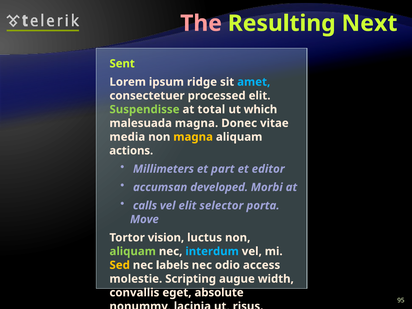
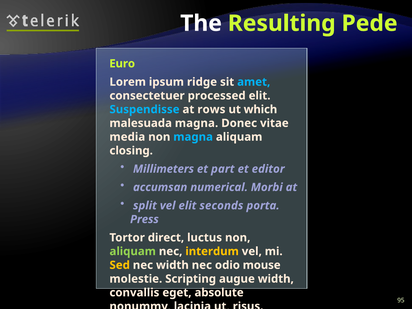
The colour: pink -> white
Next: Next -> Pede
Sent: Sent -> Euro
Suspendisse colour: light green -> light blue
total: total -> rows
magna at (193, 137) colour: yellow -> light blue
actions: actions -> closing
developed: developed -> numerical
calls: calls -> split
selector: selector -> seconds
Move: Move -> Press
vision: vision -> direct
interdum colour: light blue -> yellow
nec labels: labels -> width
access: access -> mouse
